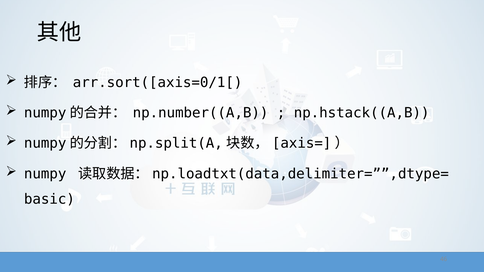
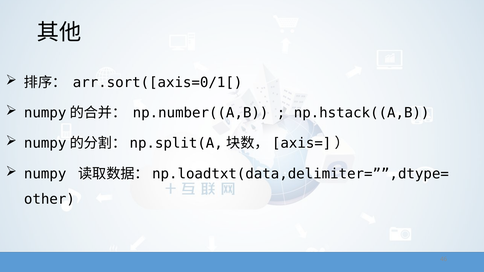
basic: basic -> other
